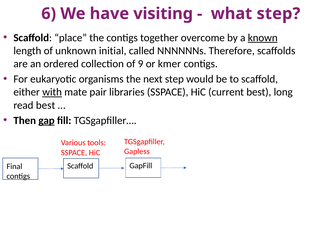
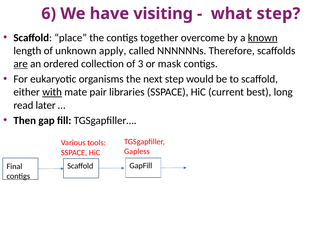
initial: initial -> apply
are underline: none -> present
9: 9 -> 3
kmer: kmer -> mask
read best: best -> later
gap underline: present -> none
